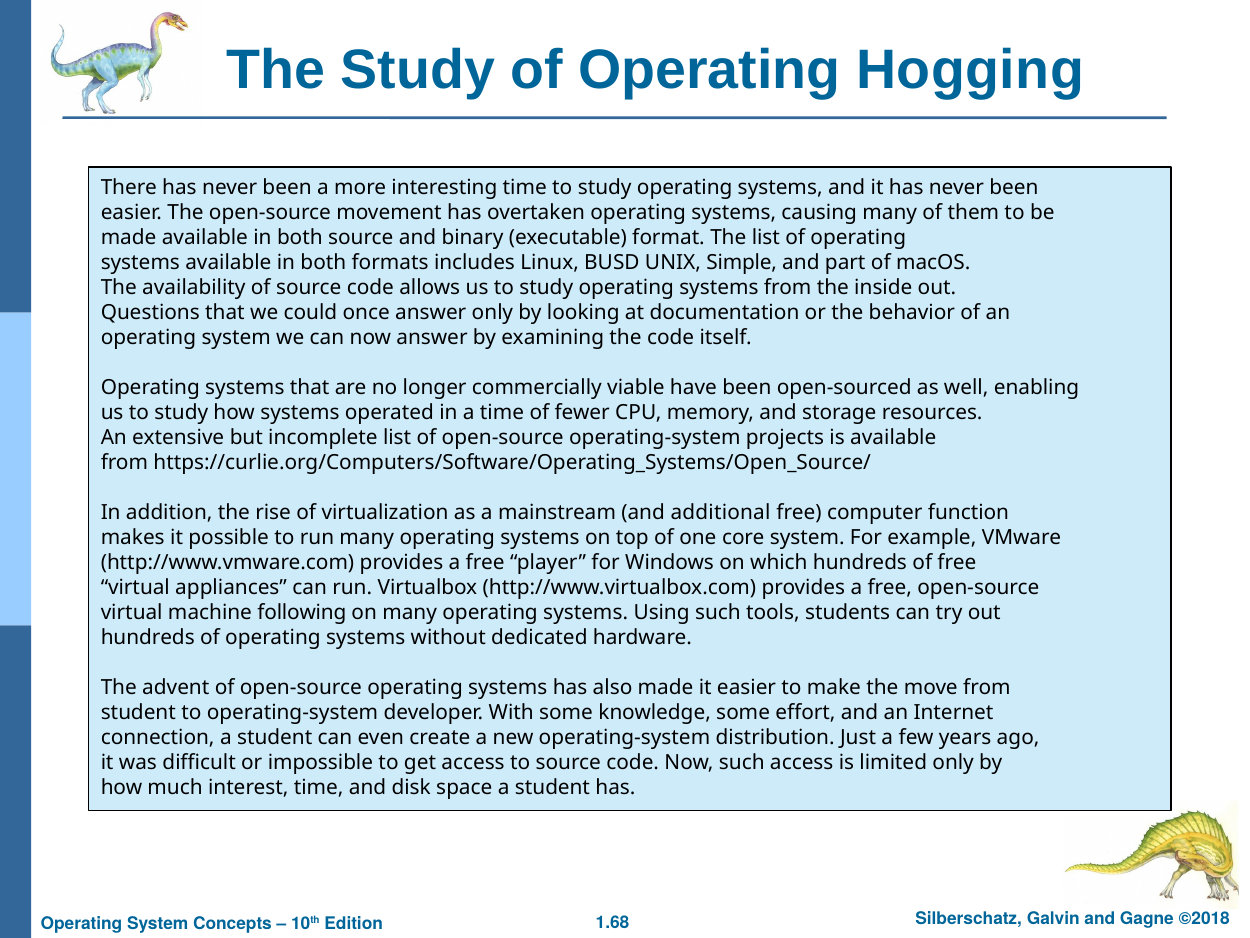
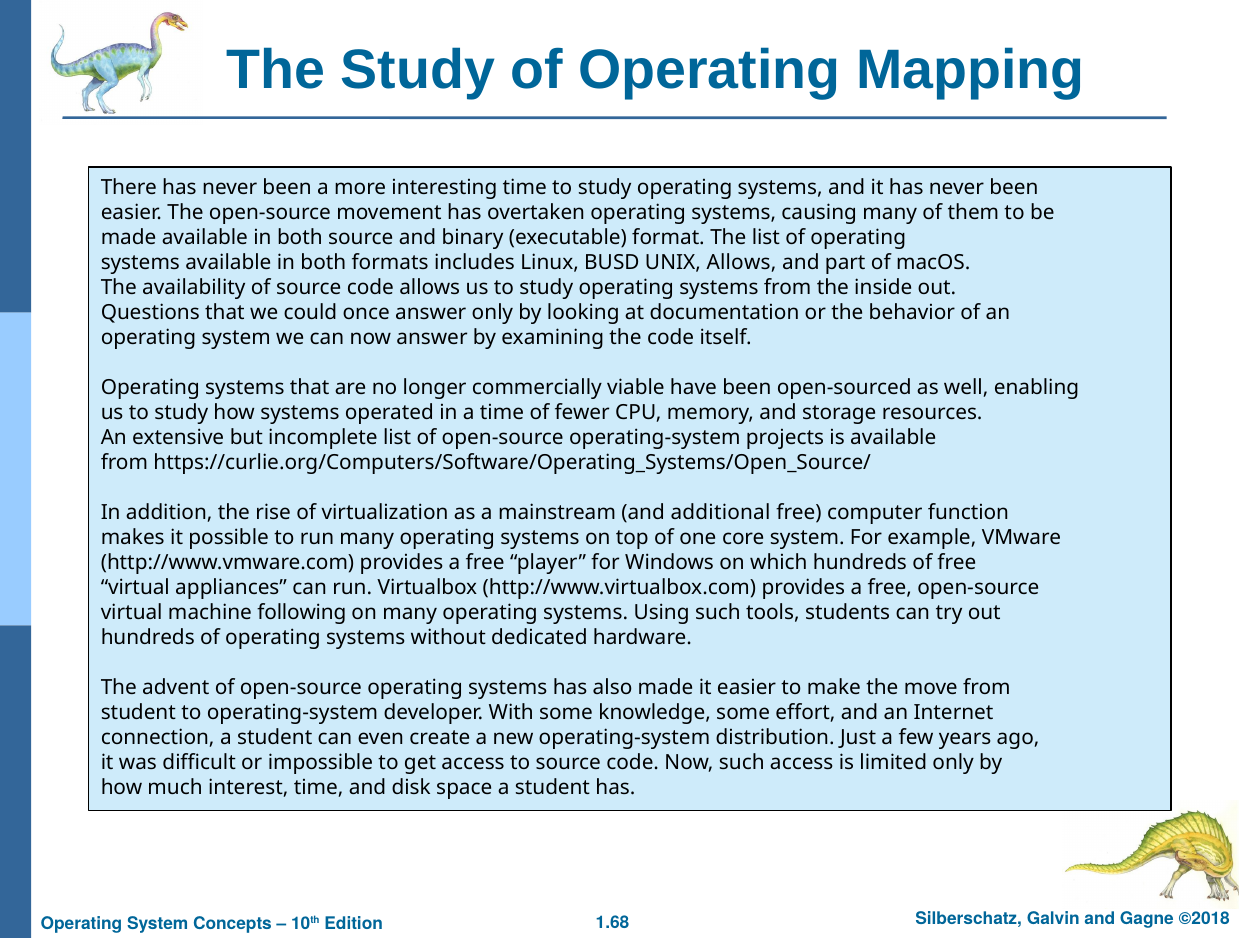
Hogging: Hogging -> Mapping
UNIX Simple: Simple -> Allows
